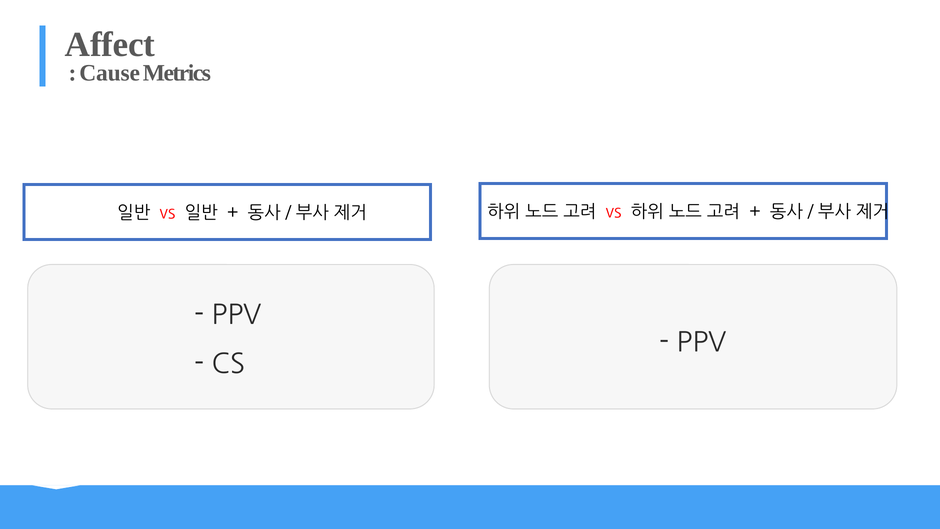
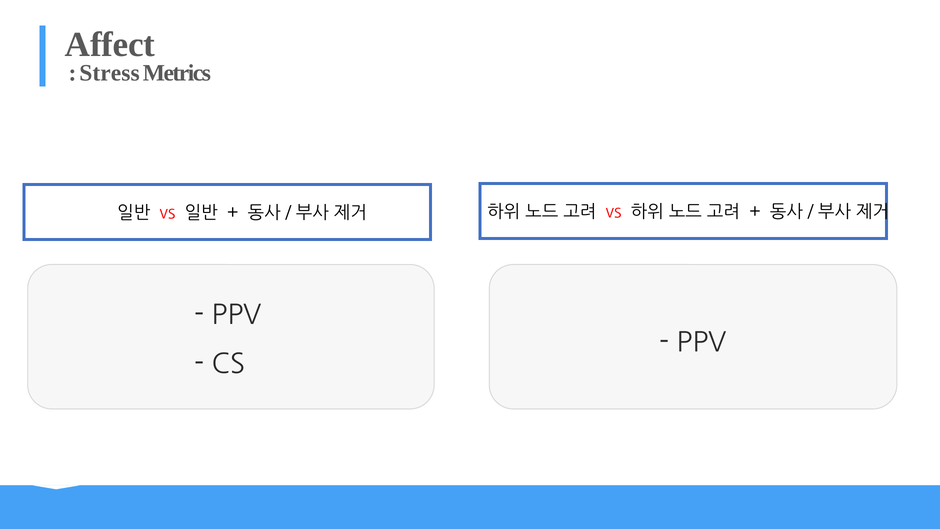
Cause: Cause -> Stress
